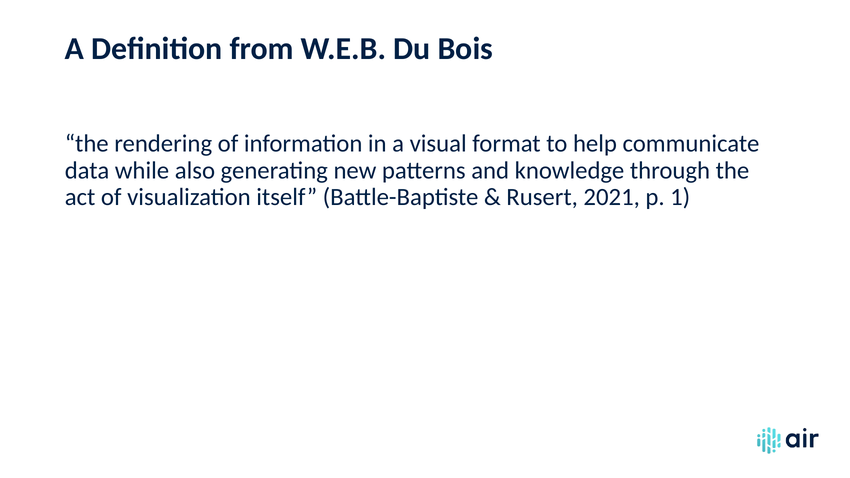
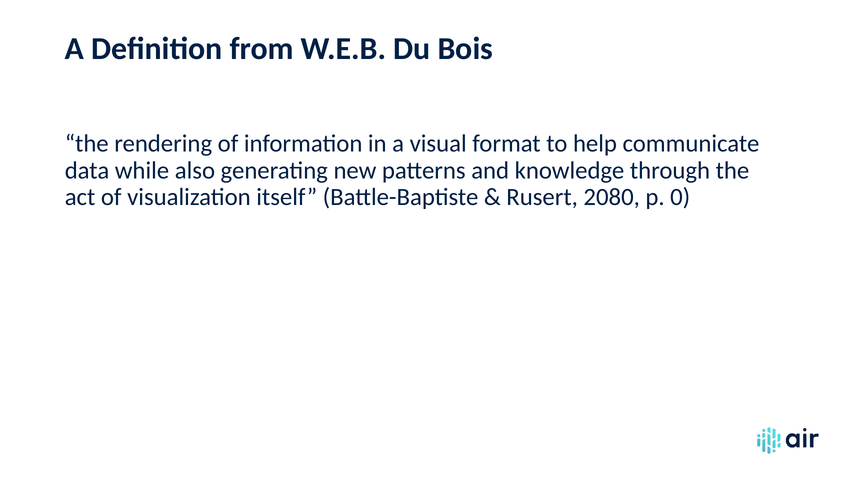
2021: 2021 -> 2080
1: 1 -> 0
